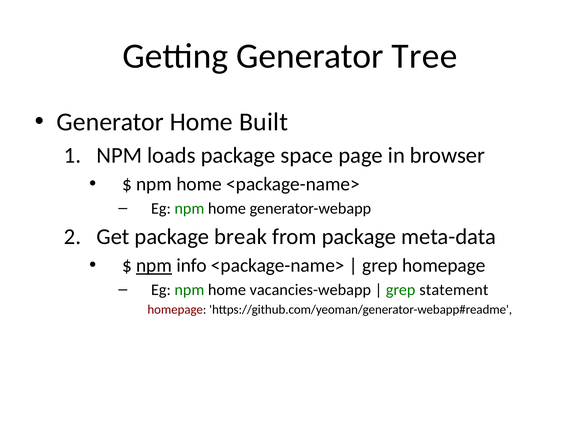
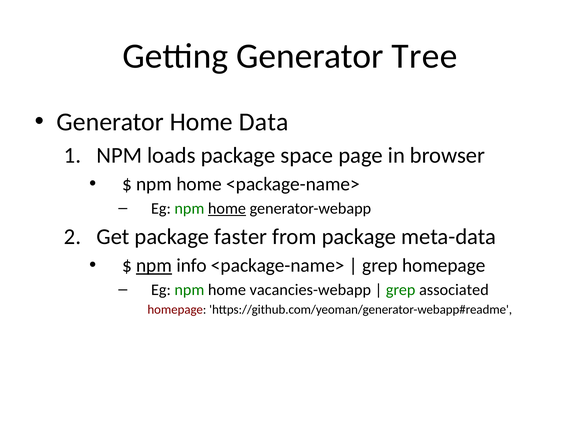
Built: Built -> Data
home at (227, 208) underline: none -> present
break: break -> faster
statement: statement -> associated
